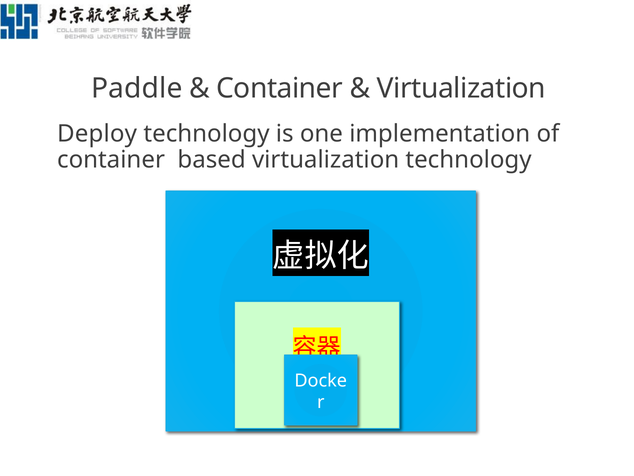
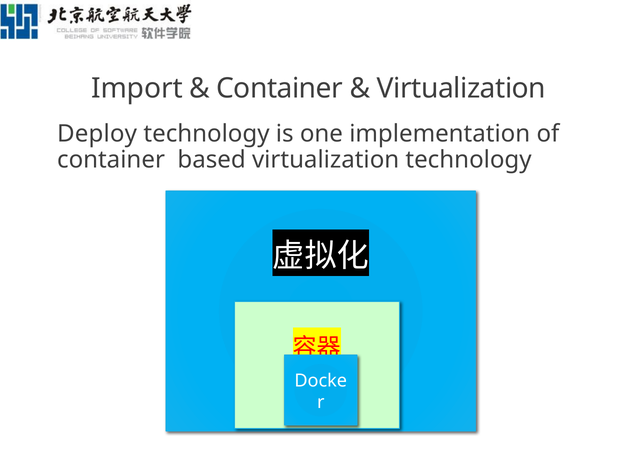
Paddle: Paddle -> Import
